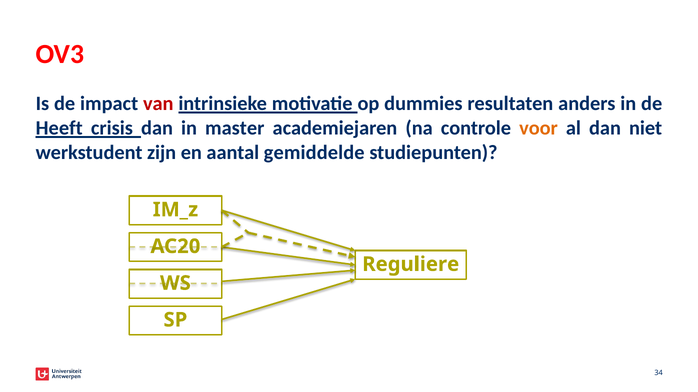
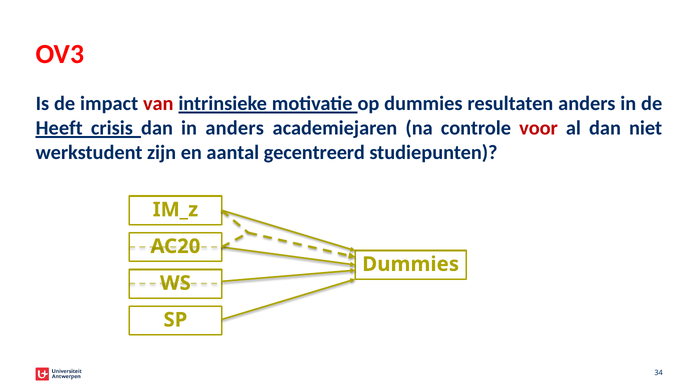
in master: master -> anders
voor colour: orange -> red
gemiddelde: gemiddelde -> gecentreerd
Reguliere at (411, 265): Reguliere -> Dummies
